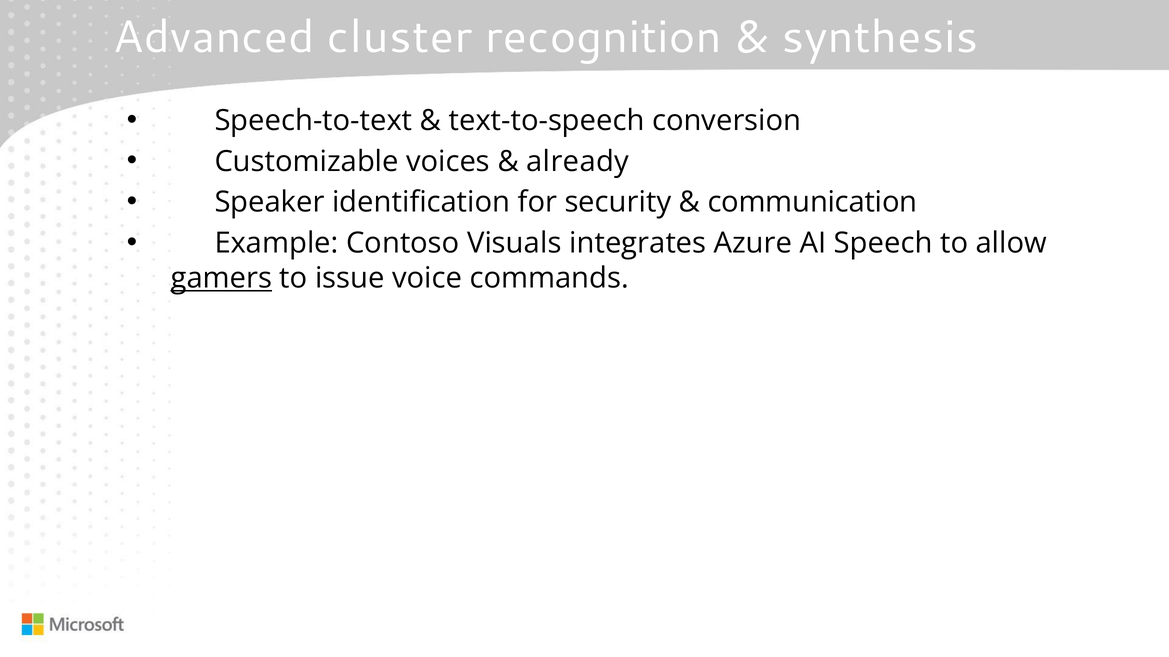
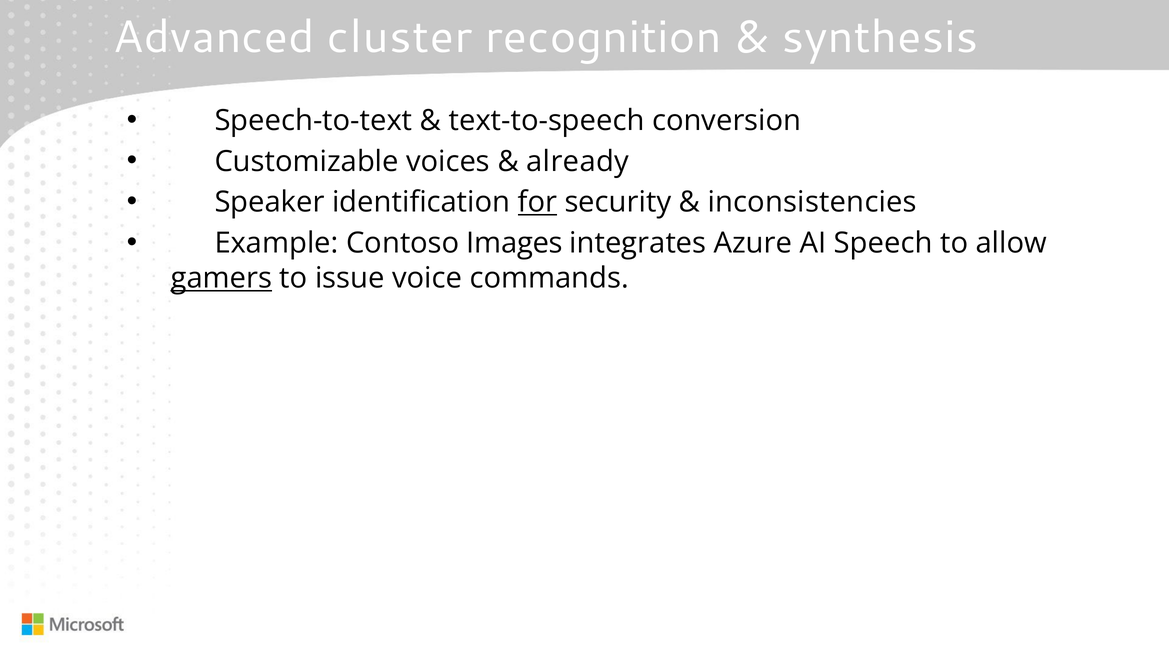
for underline: none -> present
communication: communication -> inconsistencies
Visuals: Visuals -> Images
